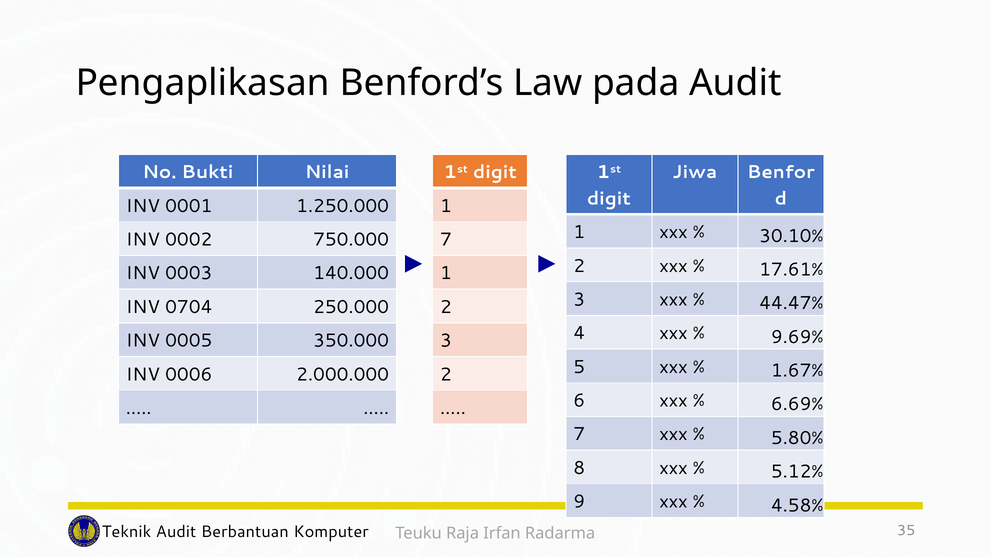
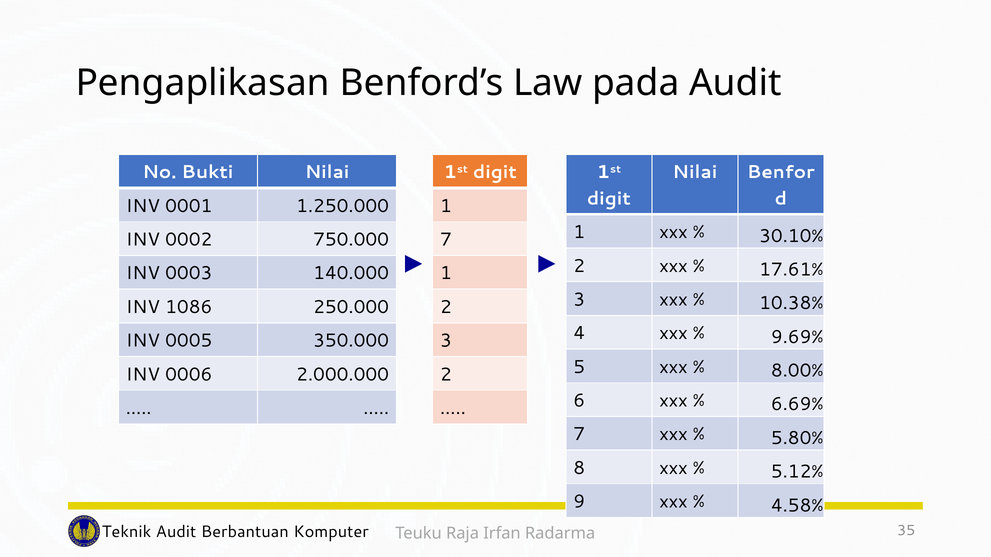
Jiwa at (695, 172): Jiwa -> Nilai
44.47%: 44.47% -> 10.38%
0704: 0704 -> 1086
1.67%: 1.67% -> 8.00%
